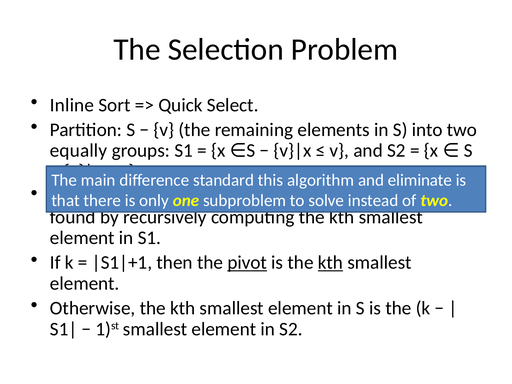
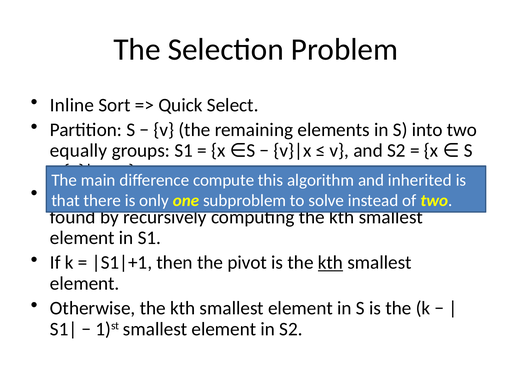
standard: standard -> compute
eliminate: eliminate -> inherited
pivot underline: present -> none
